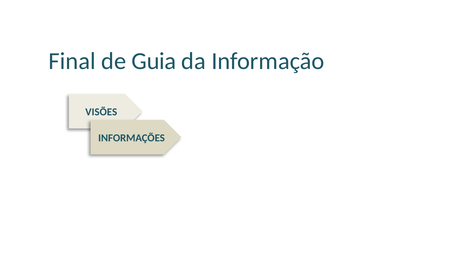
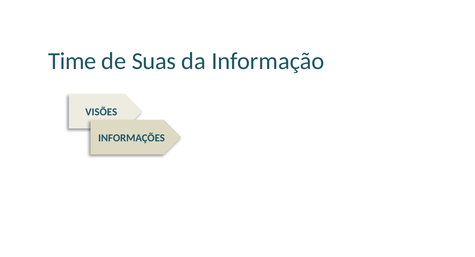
Final: Final -> Time
Guia: Guia -> Suas
